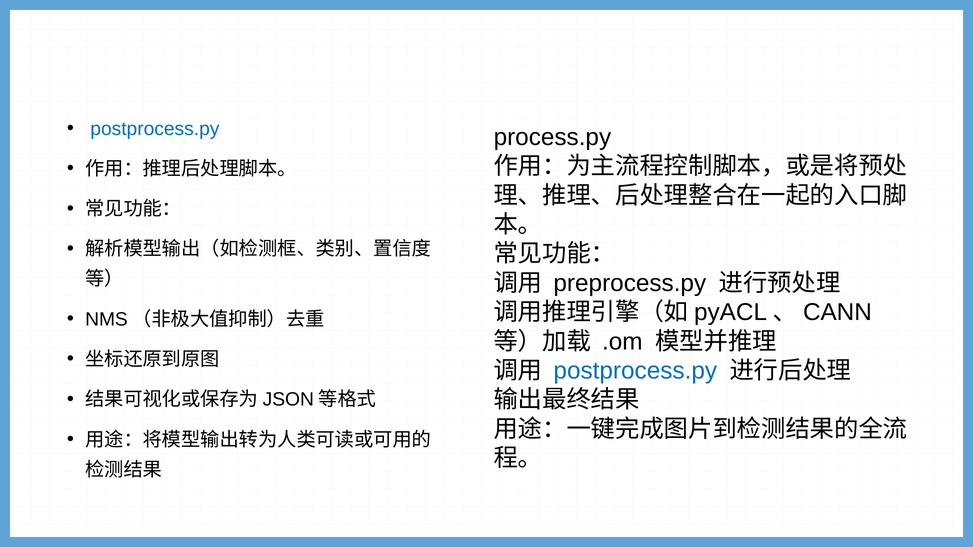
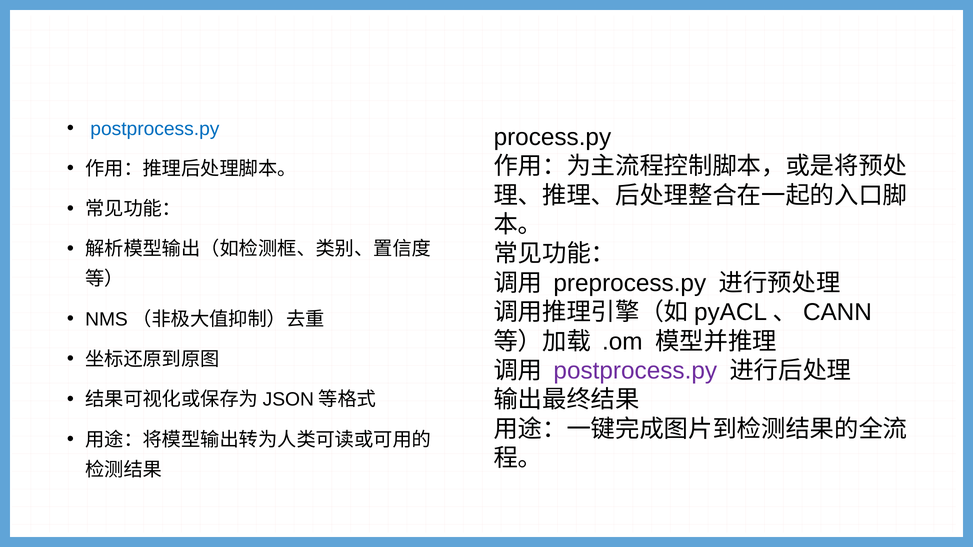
postprocess.py at (635, 371) colour: blue -> purple
